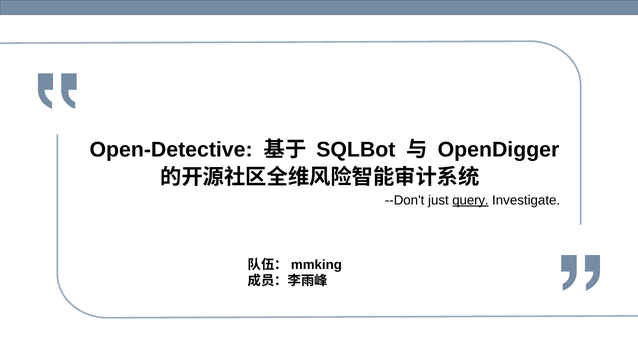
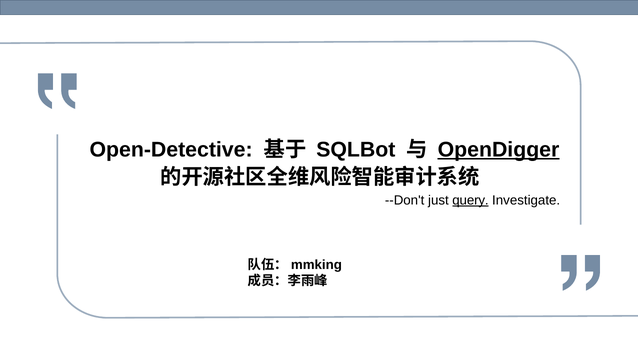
OpenDigger underline: none -> present
